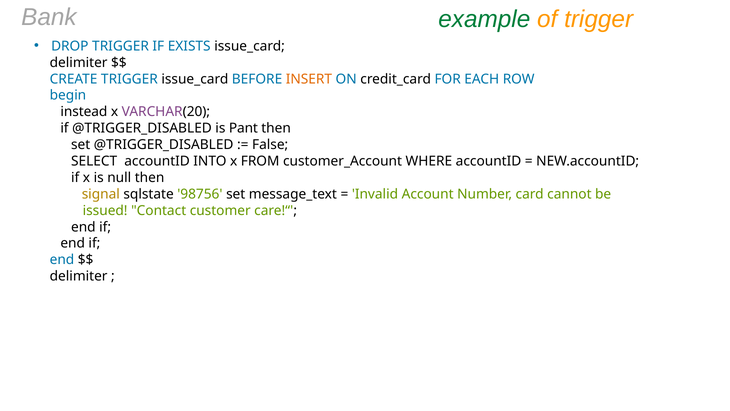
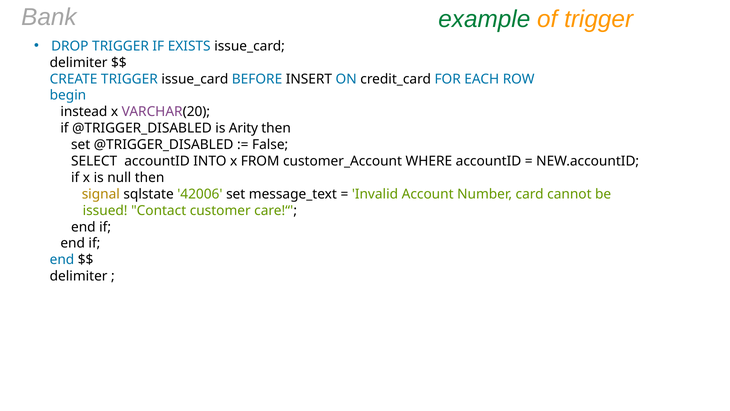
INSERT colour: orange -> black
Pant: Pant -> Arity
98756: 98756 -> 42006
